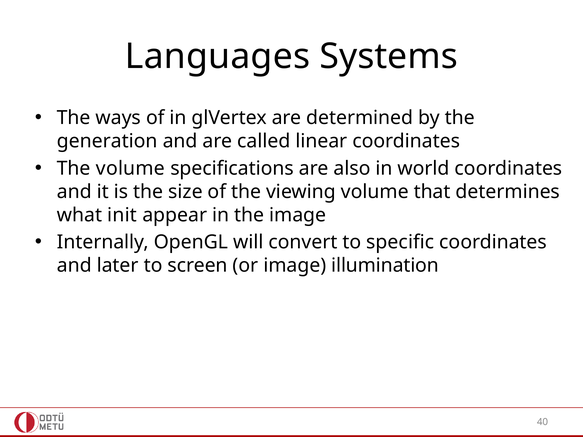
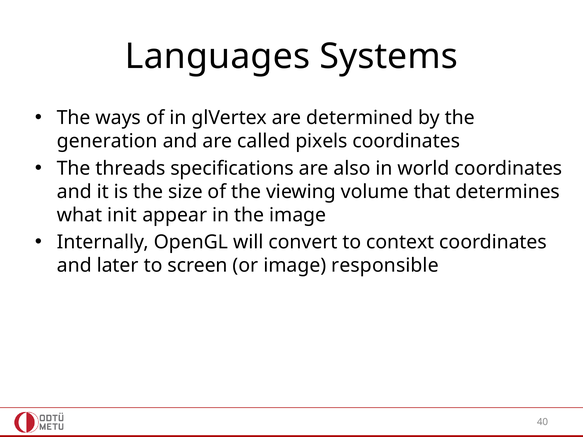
linear: linear -> pixels
The volume: volume -> threads
specific: specific -> context
illumination: illumination -> responsible
